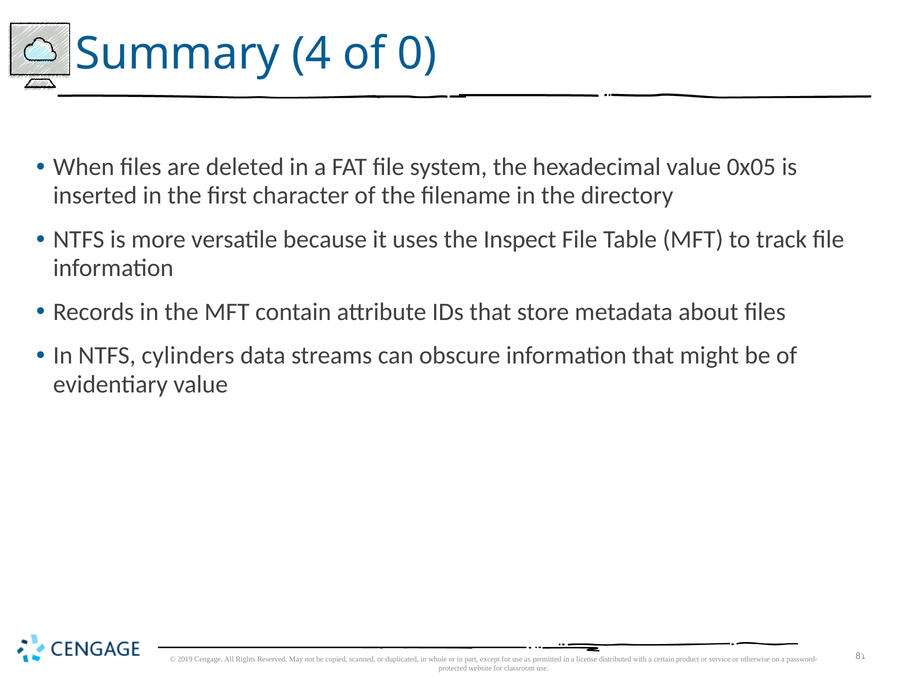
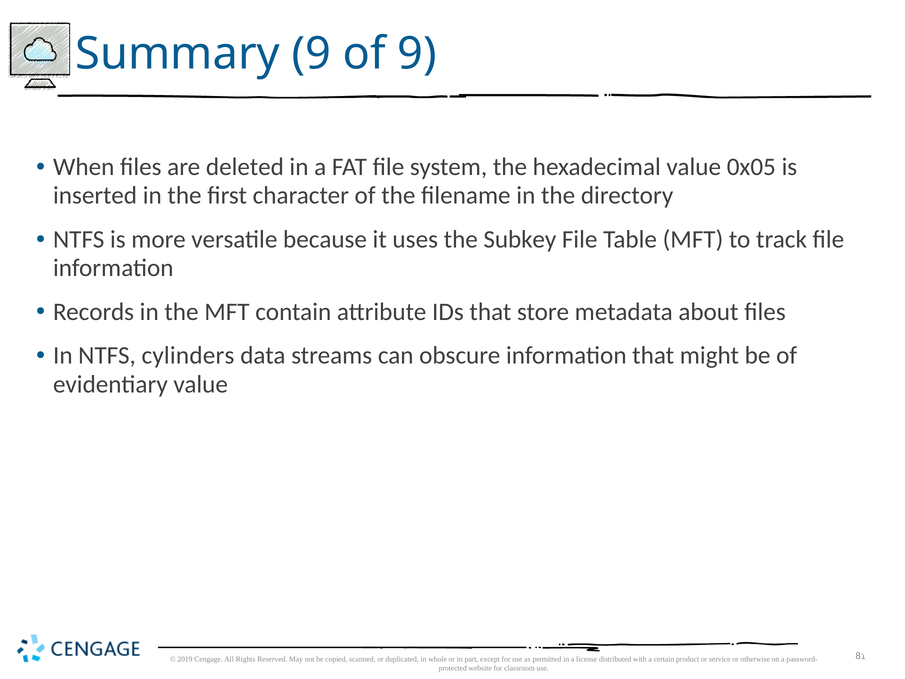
Summary 4: 4 -> 9
of 0: 0 -> 9
Inspect: Inspect -> Subkey
